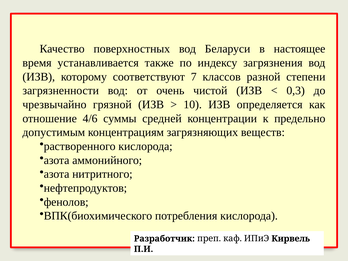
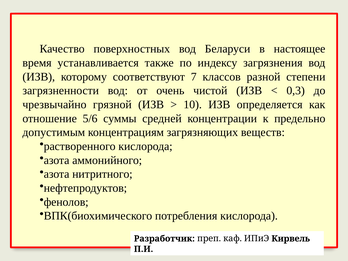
4/6: 4/6 -> 5/6
